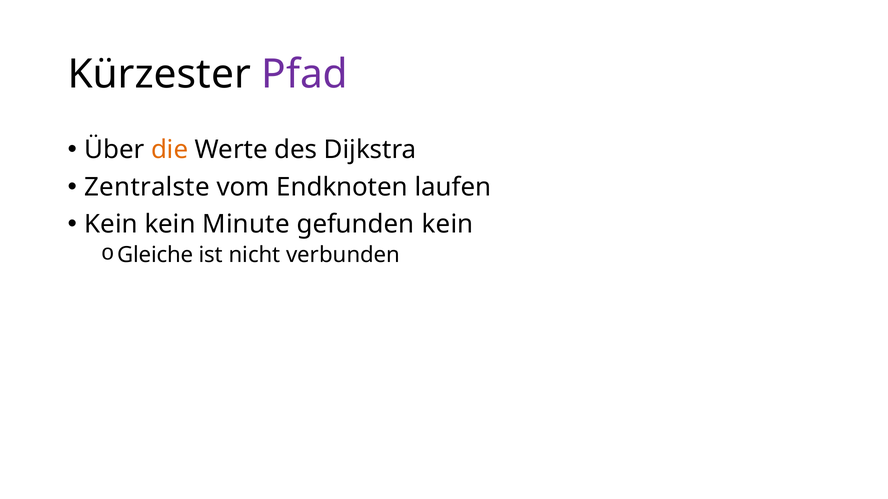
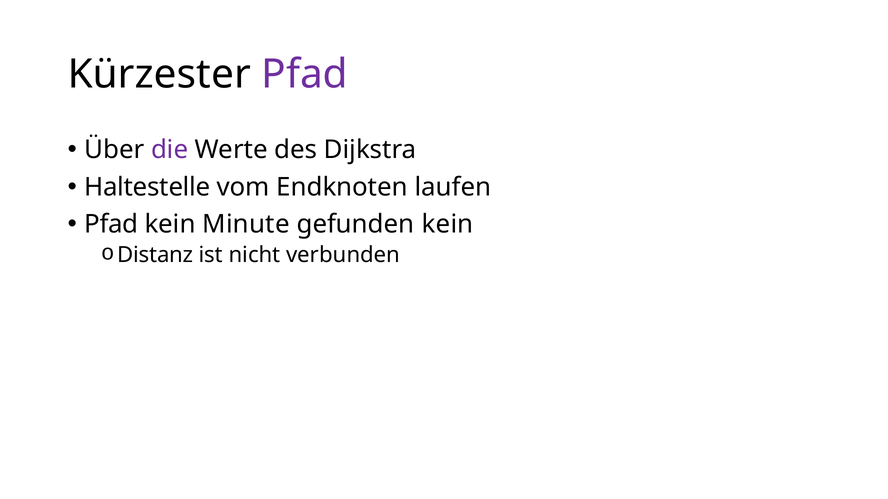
die colour: orange -> purple
Zentralste: Zentralste -> Haltestelle
Kein at (111, 224): Kein -> Pfad
Gleiche: Gleiche -> Distanz
